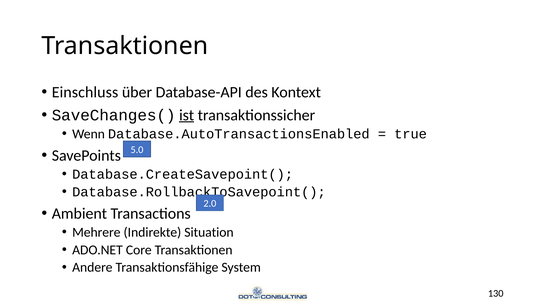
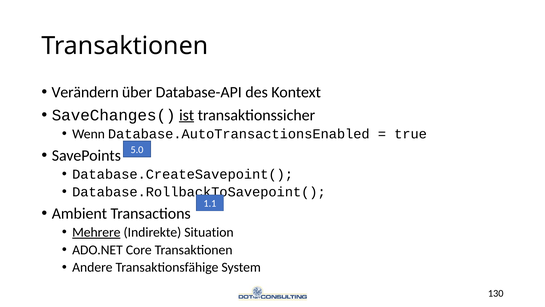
Einschluss: Einschluss -> Verändern
2.0: 2.0 -> 1.1
Mehrere underline: none -> present
